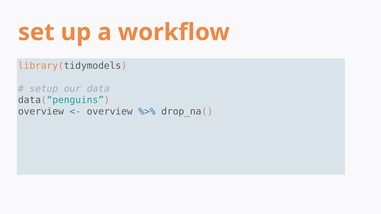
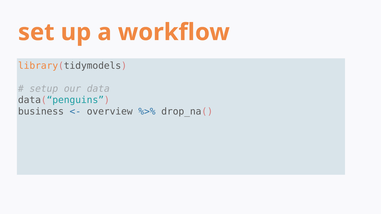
overview at (41, 112): overview -> business
